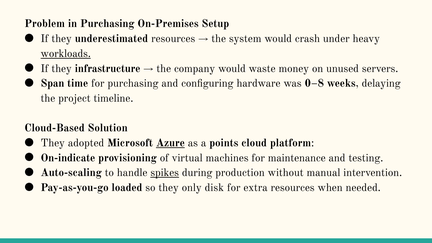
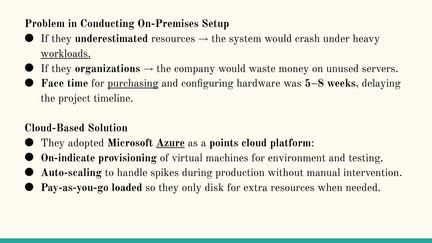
in Purchasing: Purchasing -> Conducting
infrastructure: infrastructure -> organizations
Span: Span -> Face
purchasing at (133, 83) underline: none -> present
0–8: 0–8 -> 5–8
maintenance: maintenance -> environment
spikes underline: present -> none
